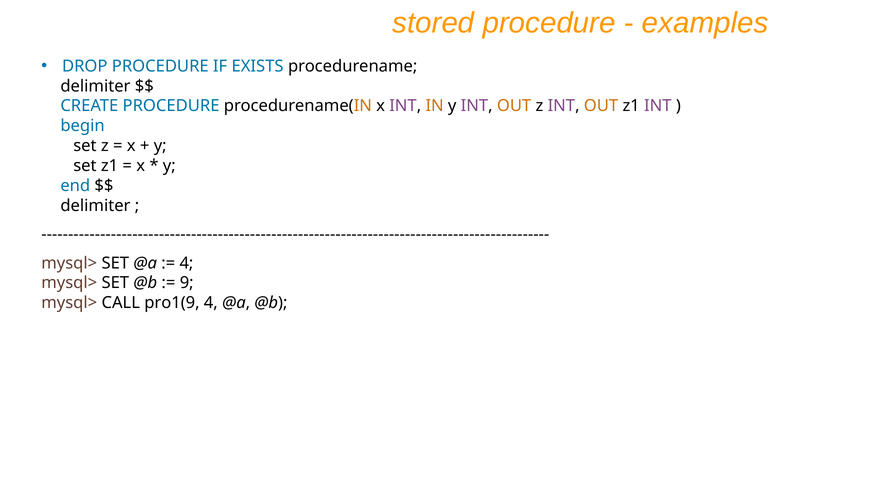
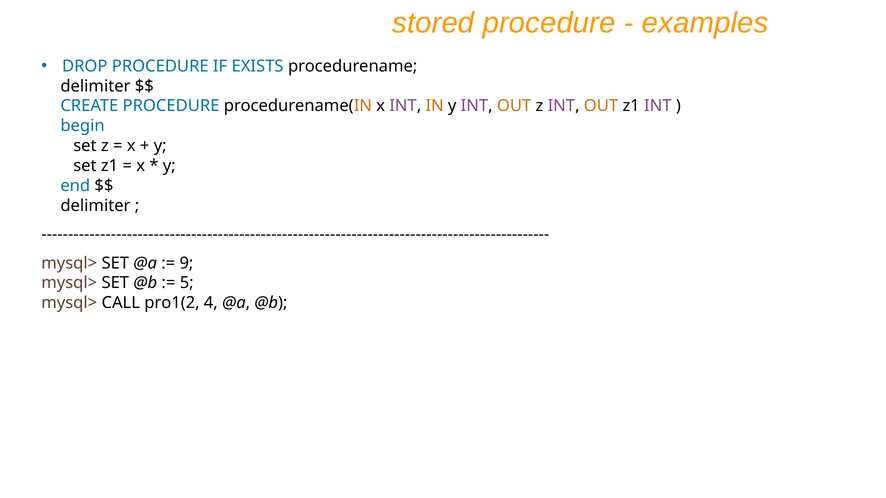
4 at (186, 263): 4 -> 9
9: 9 -> 5
pro1(9: pro1(9 -> pro1(2
